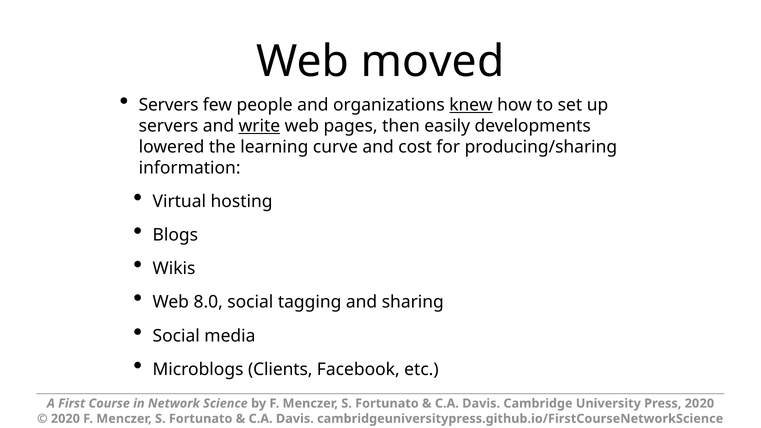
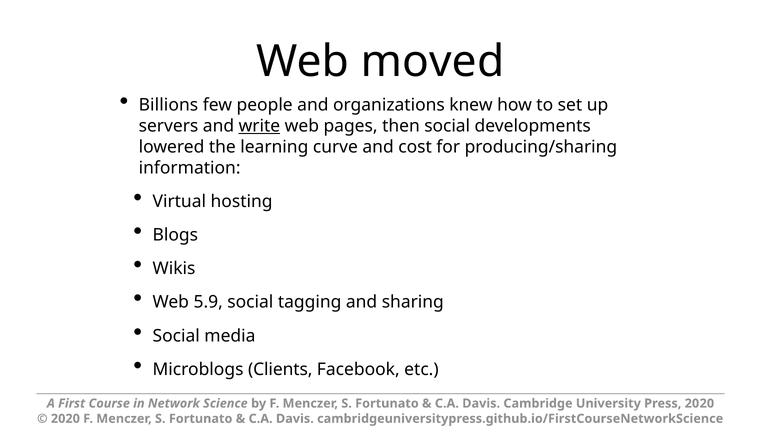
Servers at (169, 105): Servers -> Billions
knew underline: present -> none
then easily: easily -> social
8.0: 8.0 -> 5.9
